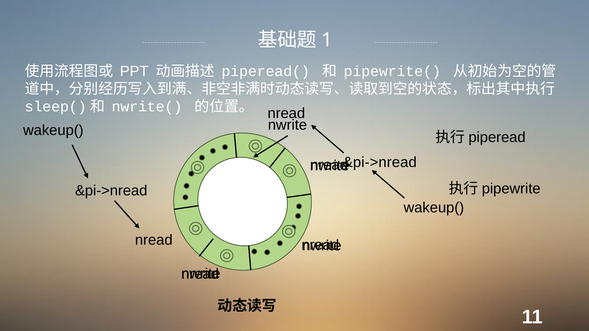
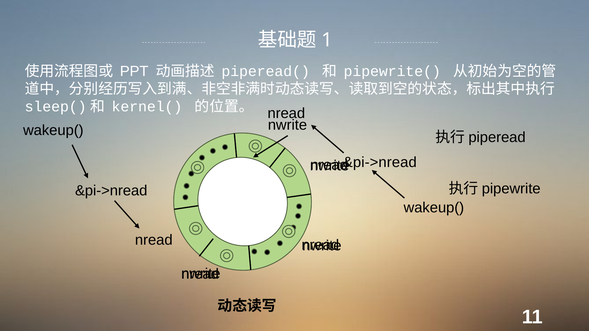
nwrite(: nwrite( -> kernel(
